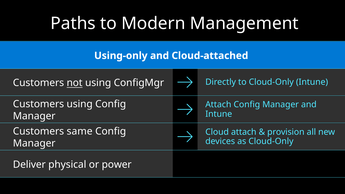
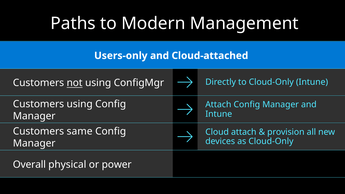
Using-only: Using-only -> Users-only
Deliver: Deliver -> Overall
